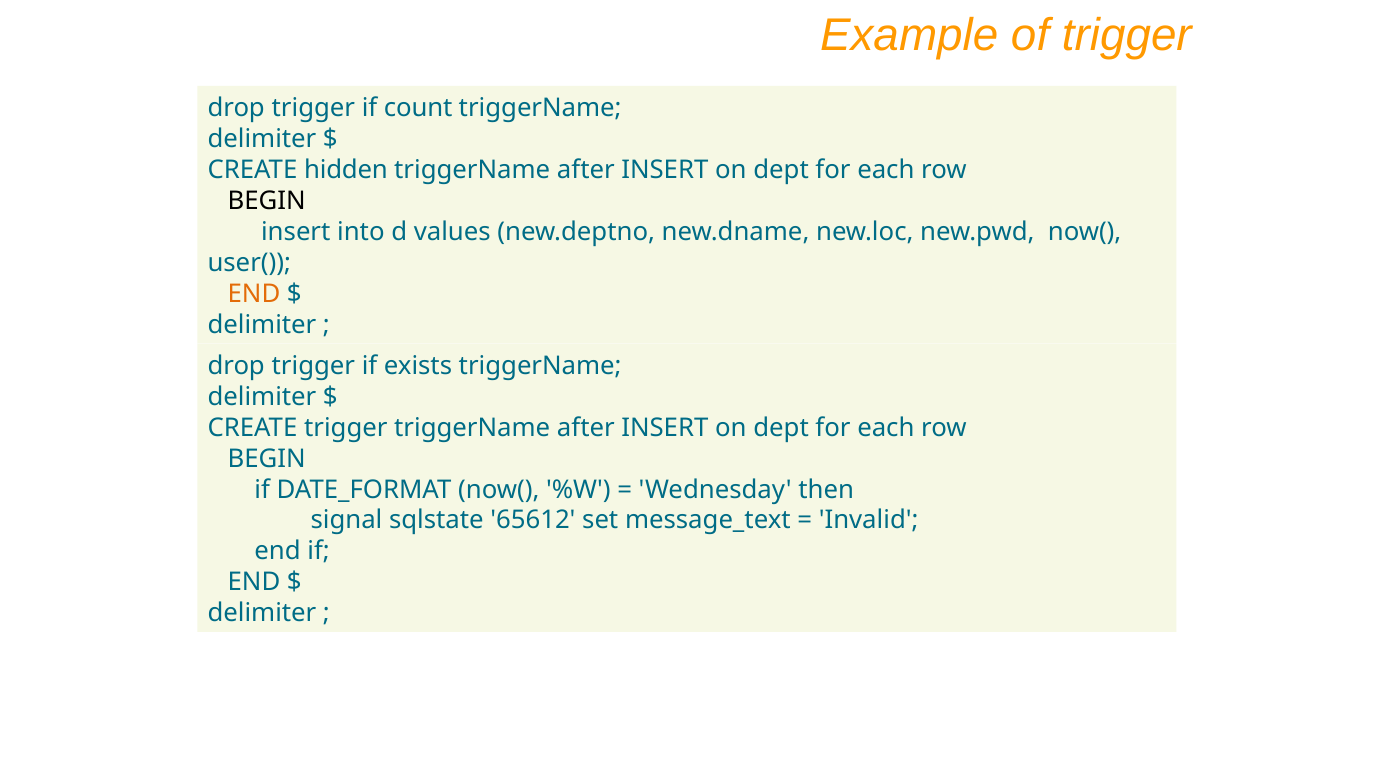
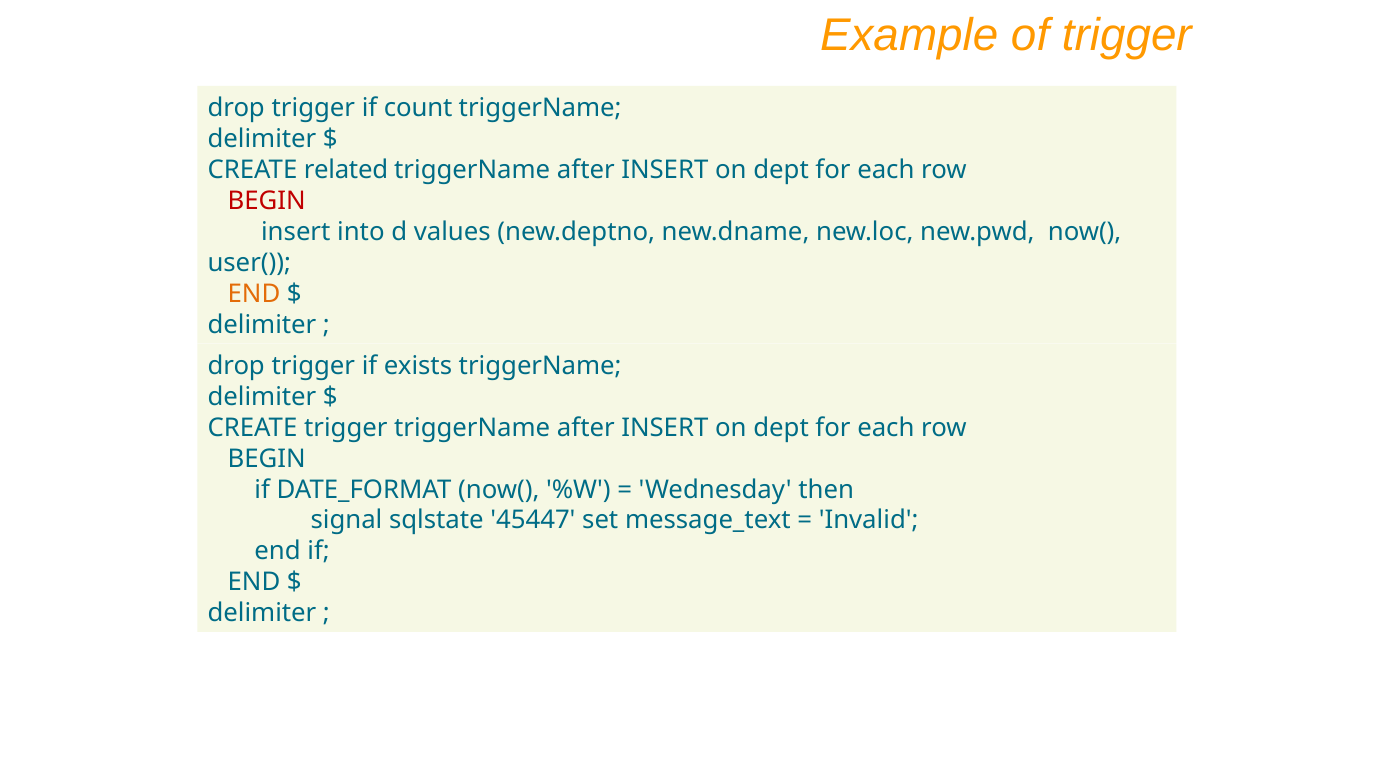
hidden: hidden -> related
BEGIN at (267, 201) colour: black -> red
65612: 65612 -> 45447
